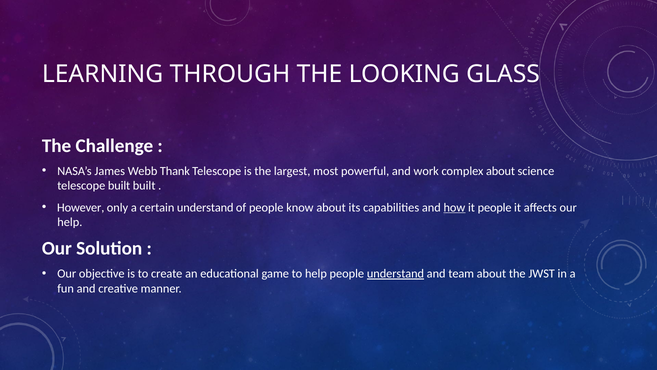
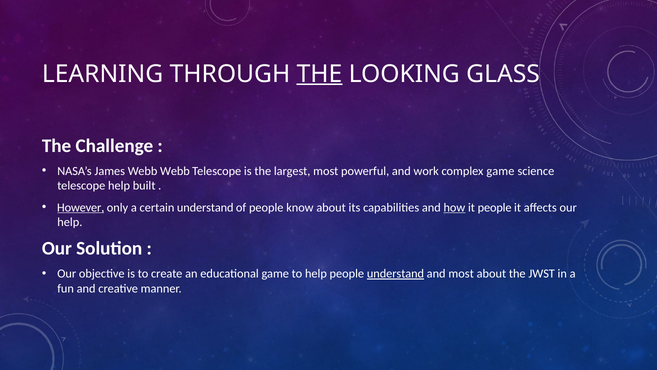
THE at (320, 74) underline: none -> present
Webb Thank: Thank -> Webb
complex about: about -> game
telescope built: built -> help
However underline: none -> present
and team: team -> most
